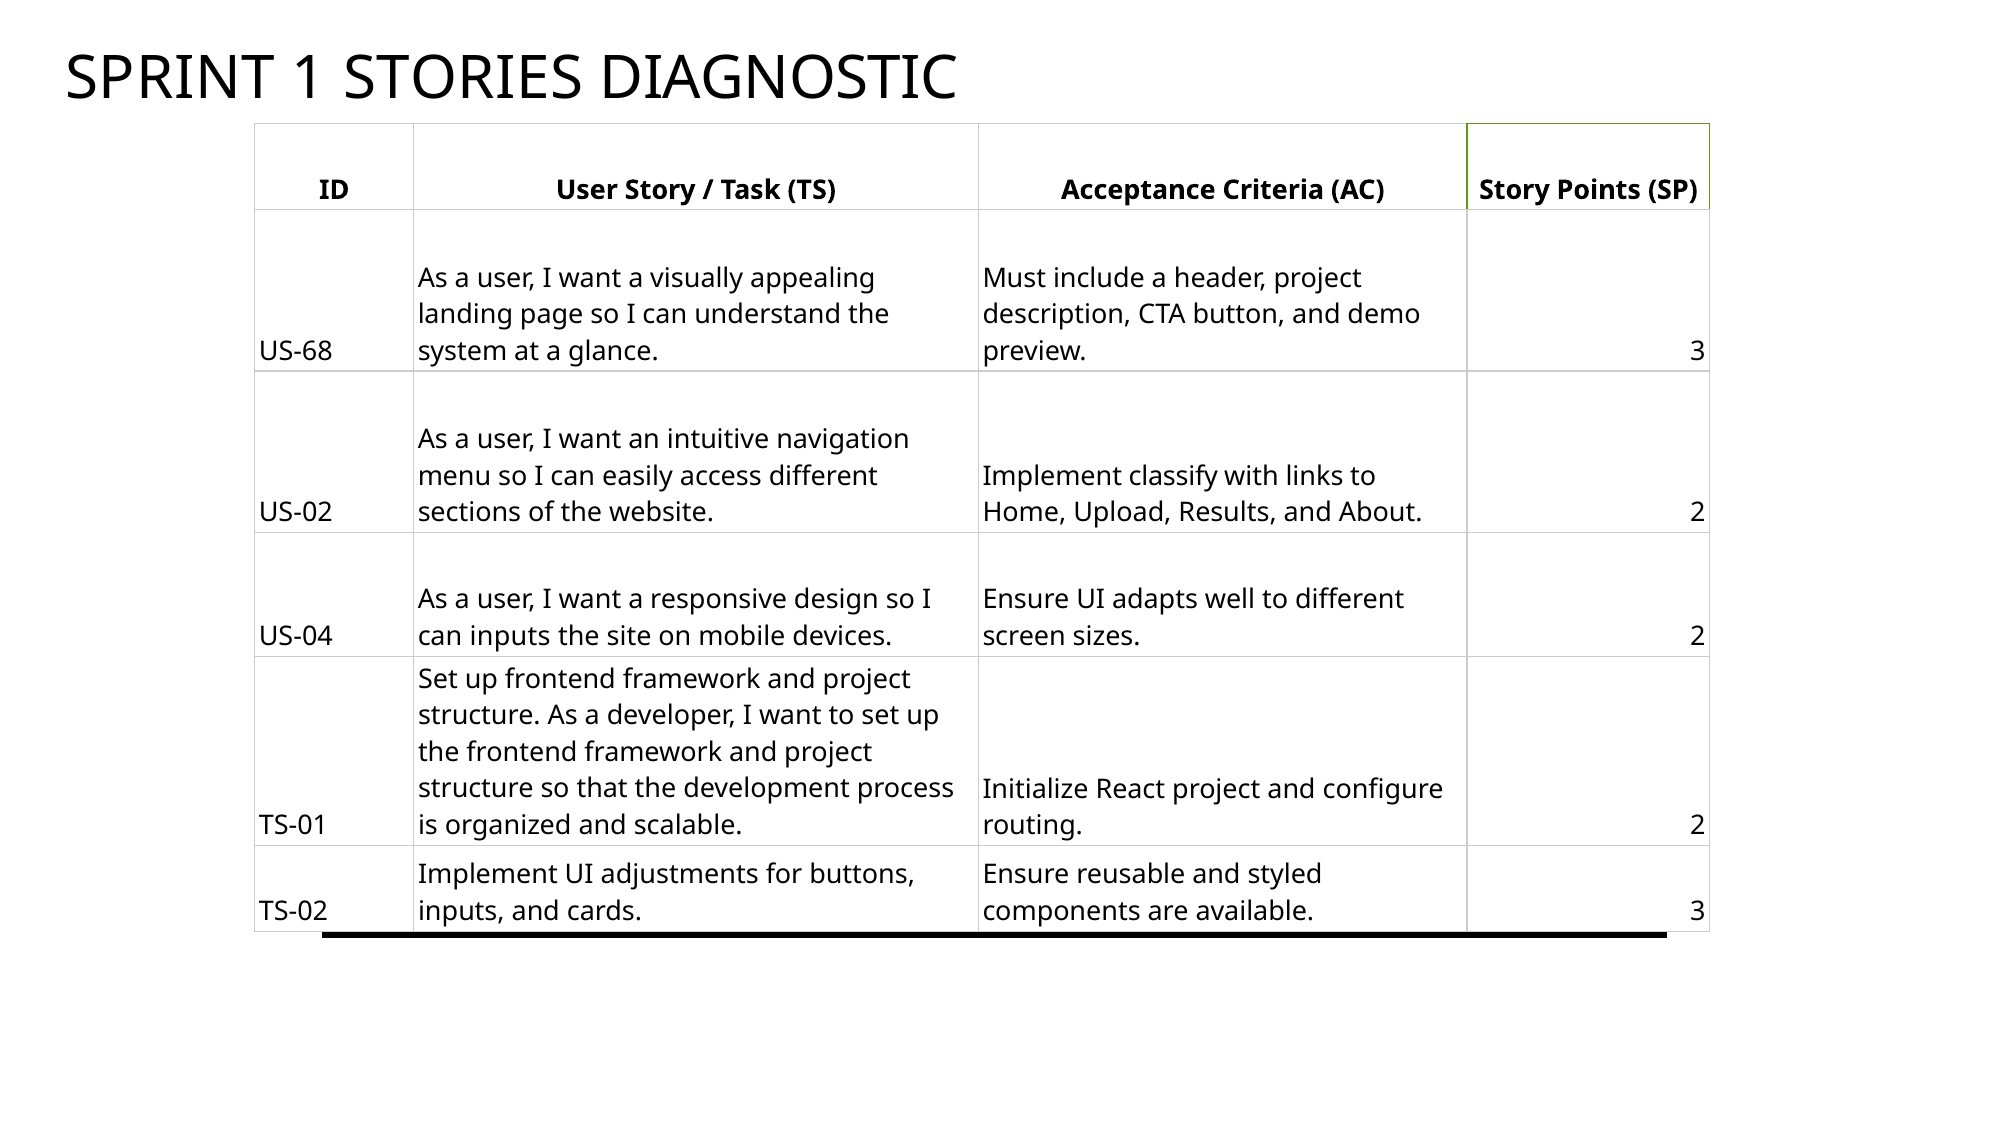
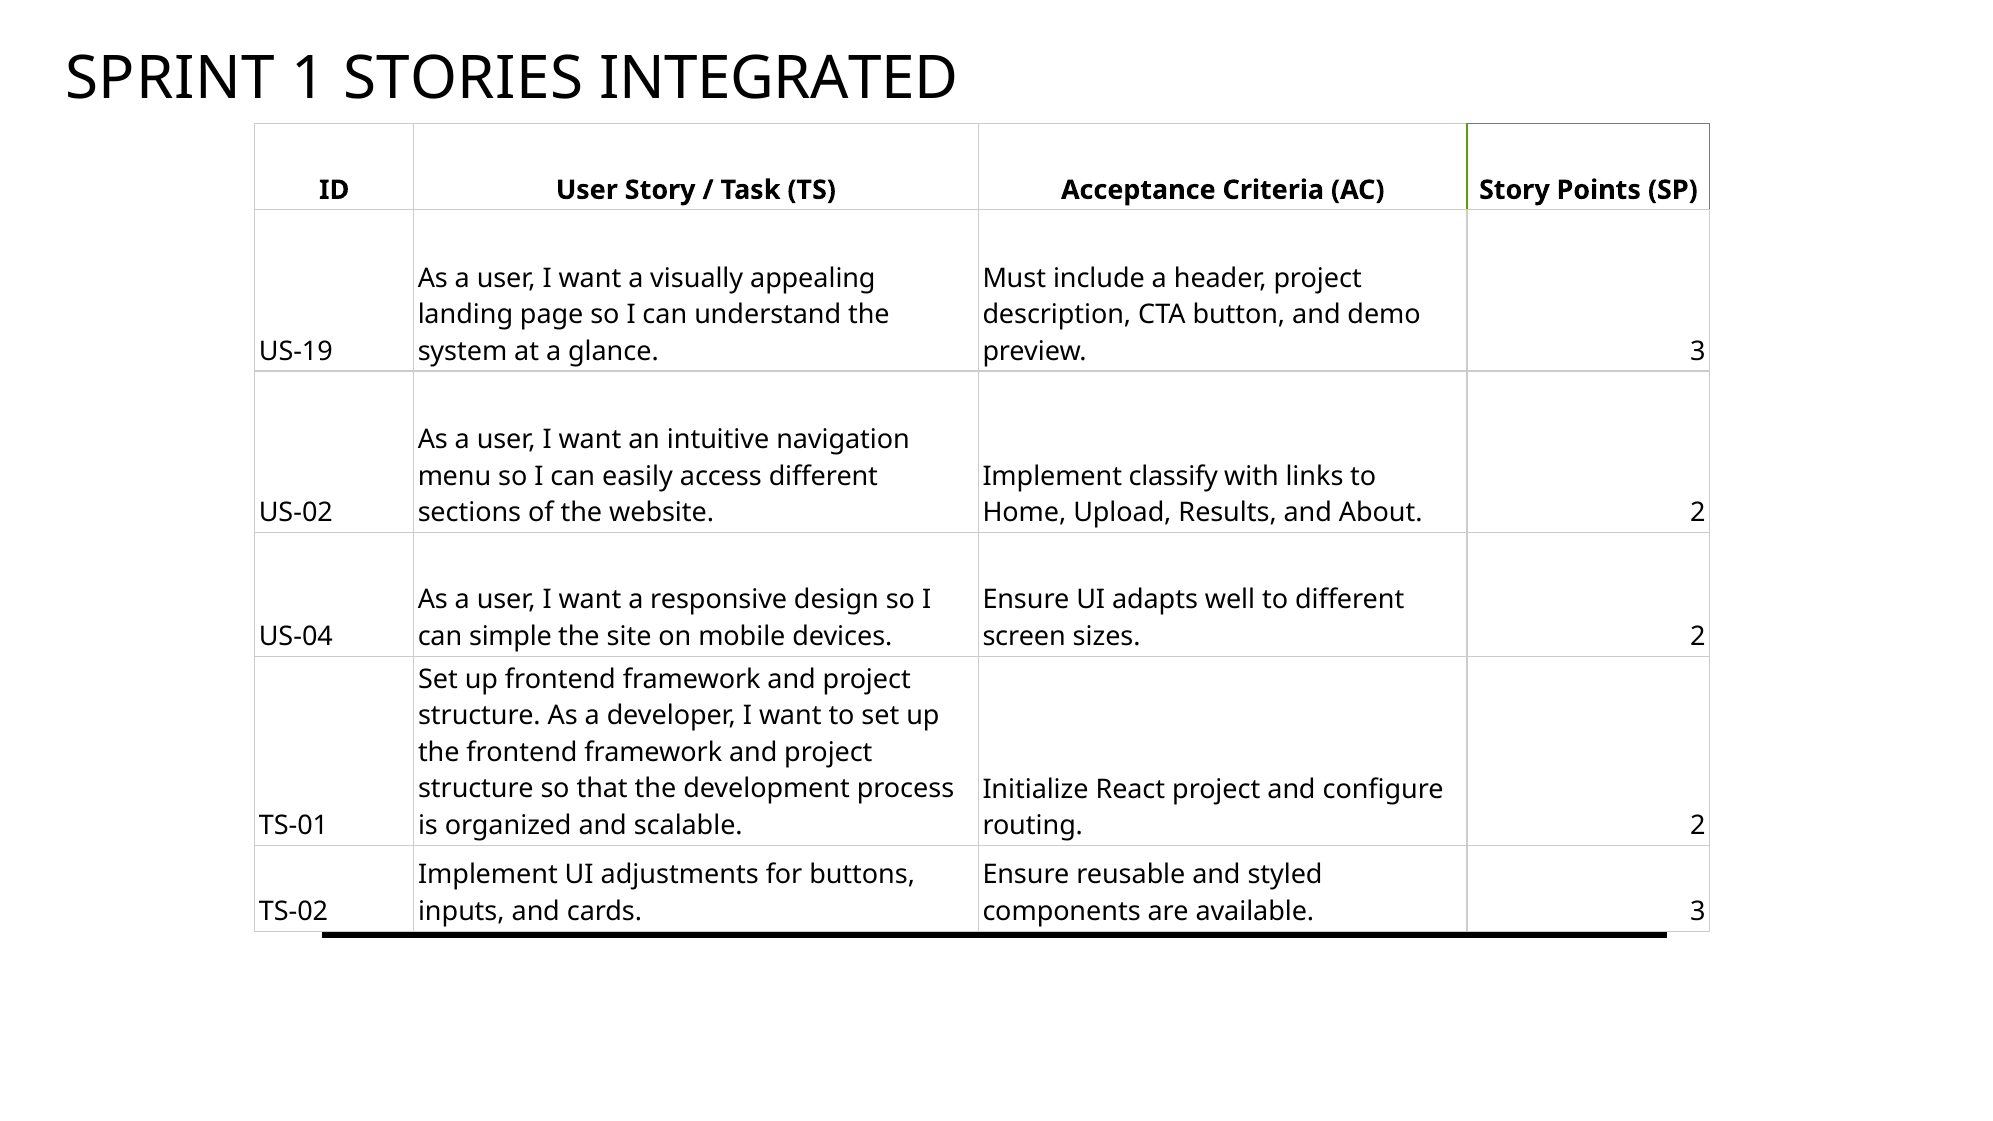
DIAGNOSTIC: DIAGNOSTIC -> INTEGRATED
US-68: US-68 -> US-19
can inputs: inputs -> simple
